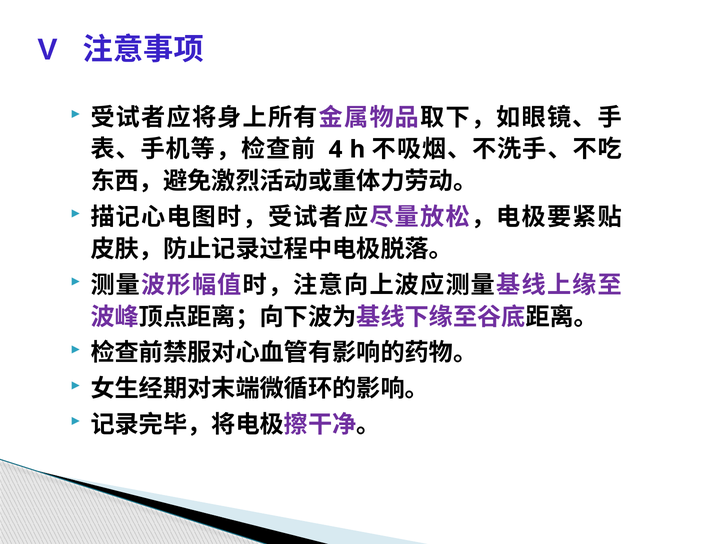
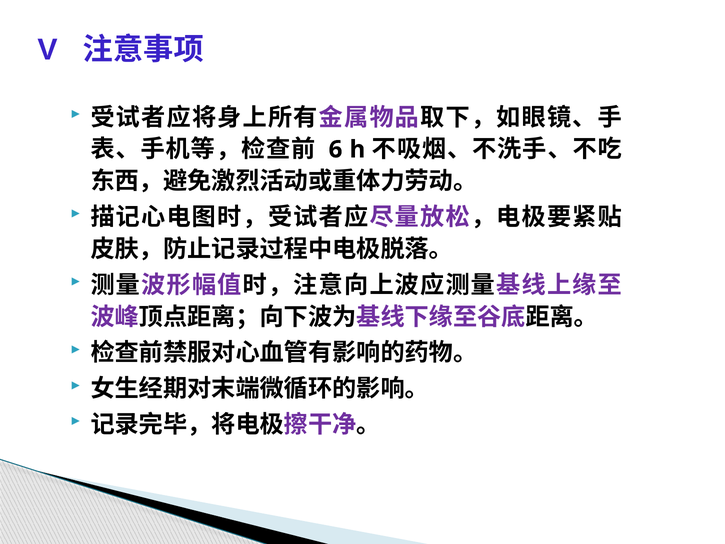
4: 4 -> 6
